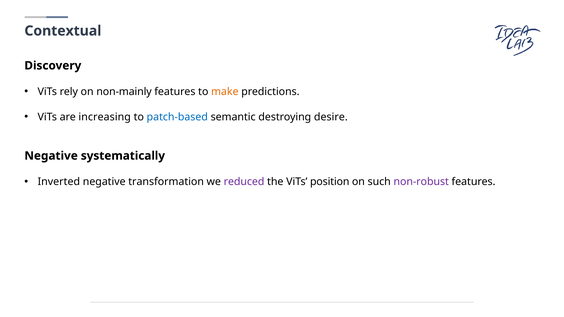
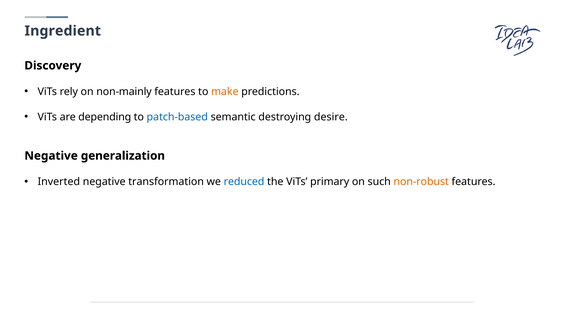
Contextual: Contextual -> Ingredient
increasing: increasing -> depending
systematically: systematically -> generalization
reduced colour: purple -> blue
position: position -> primary
non-robust colour: purple -> orange
